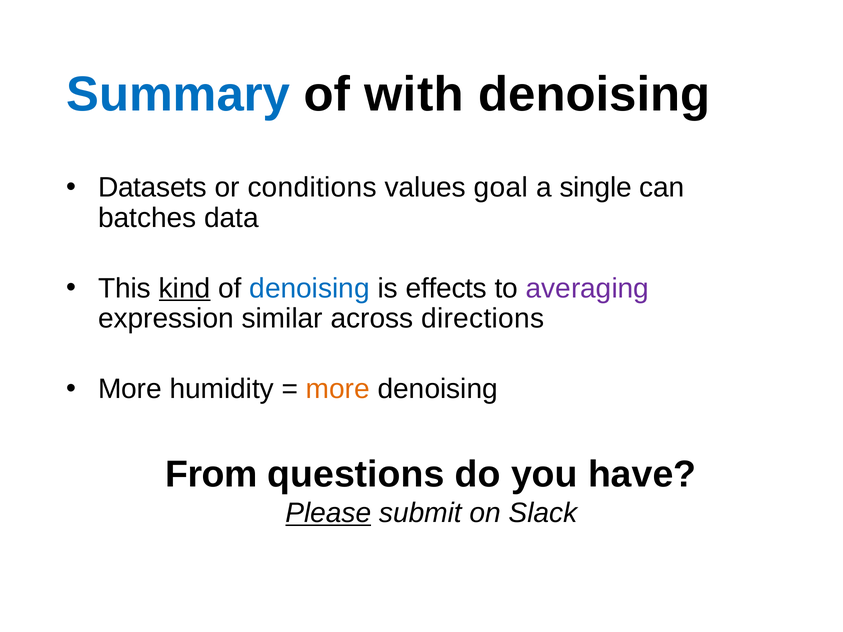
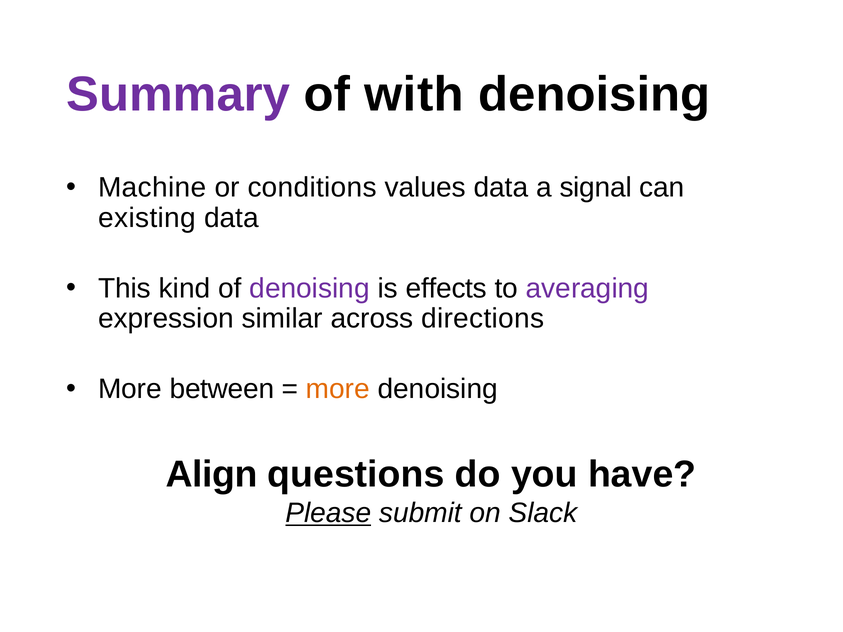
Summary colour: blue -> purple
Datasets: Datasets -> Machine
values goal: goal -> data
single: single -> signal
batches: batches -> existing
kind underline: present -> none
denoising at (310, 288) colour: blue -> purple
humidity: humidity -> between
From: From -> Align
